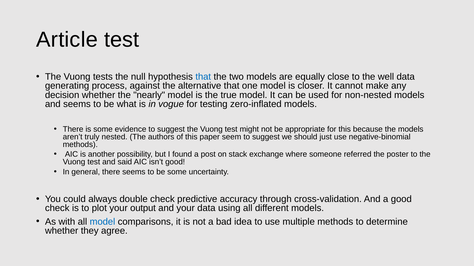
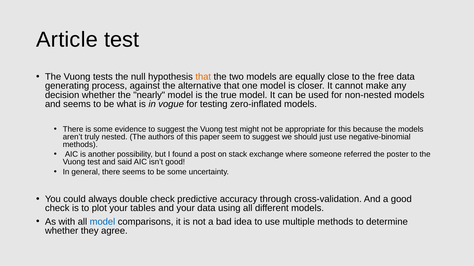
that at (203, 77) colour: blue -> orange
well: well -> free
output: output -> tables
